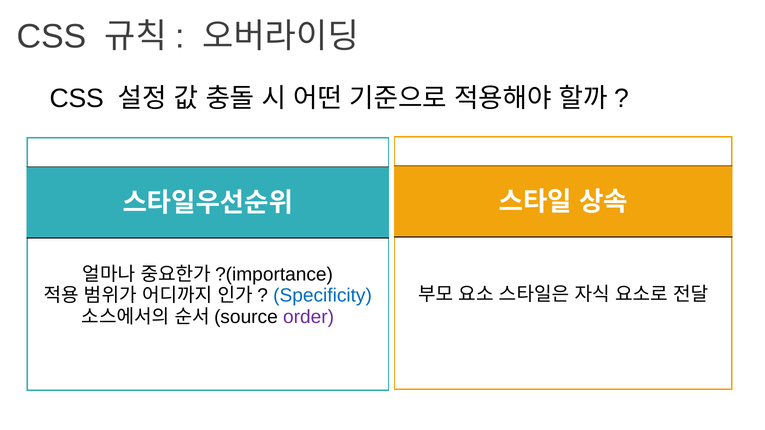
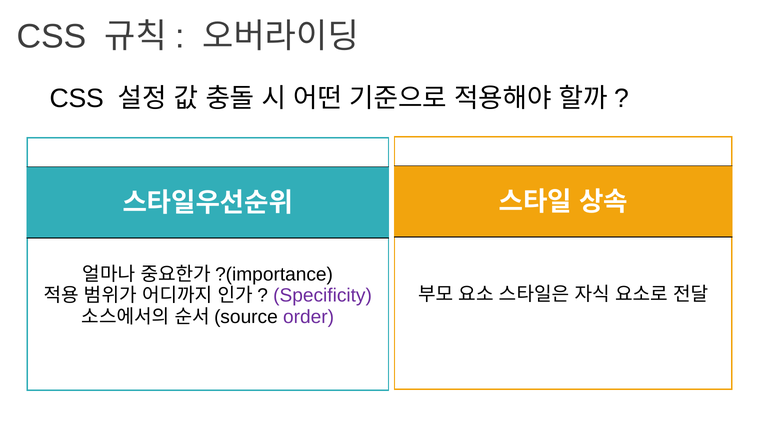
Specificity colour: blue -> purple
